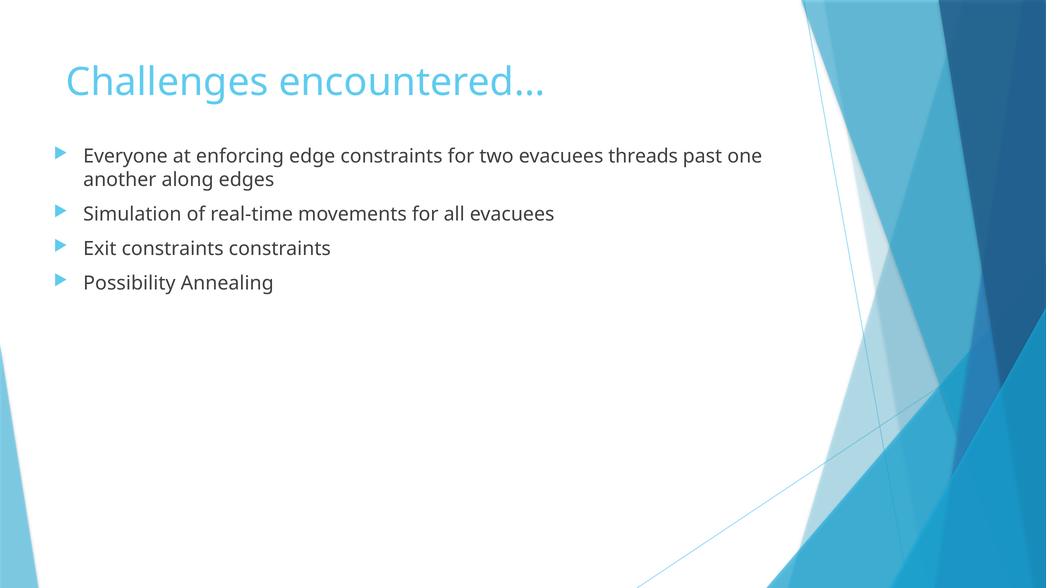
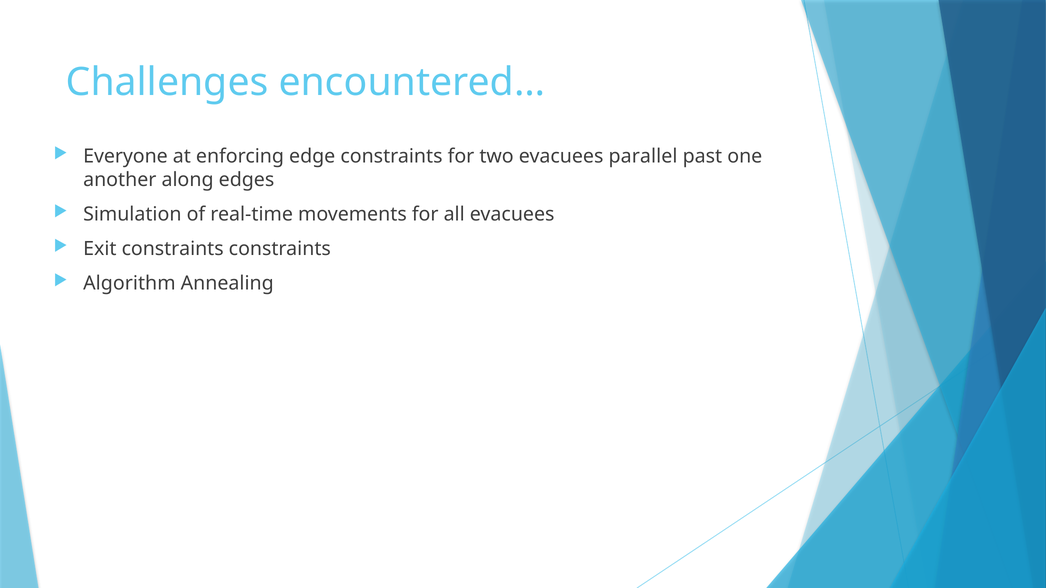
threads: threads -> parallel
Possibility: Possibility -> Algorithm
